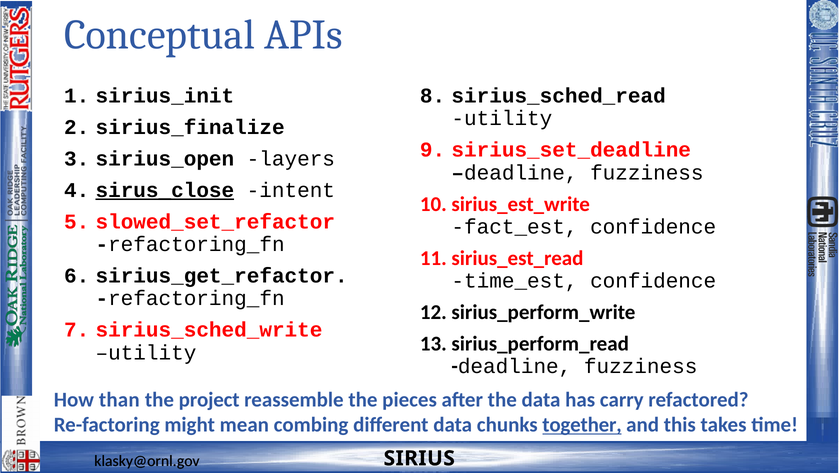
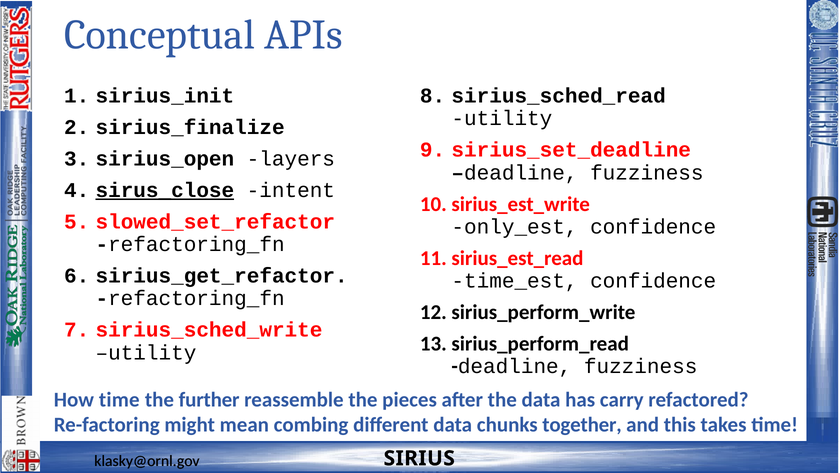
fact_est: fact_est -> only_est
How than: than -> time
project: project -> further
together underline: present -> none
